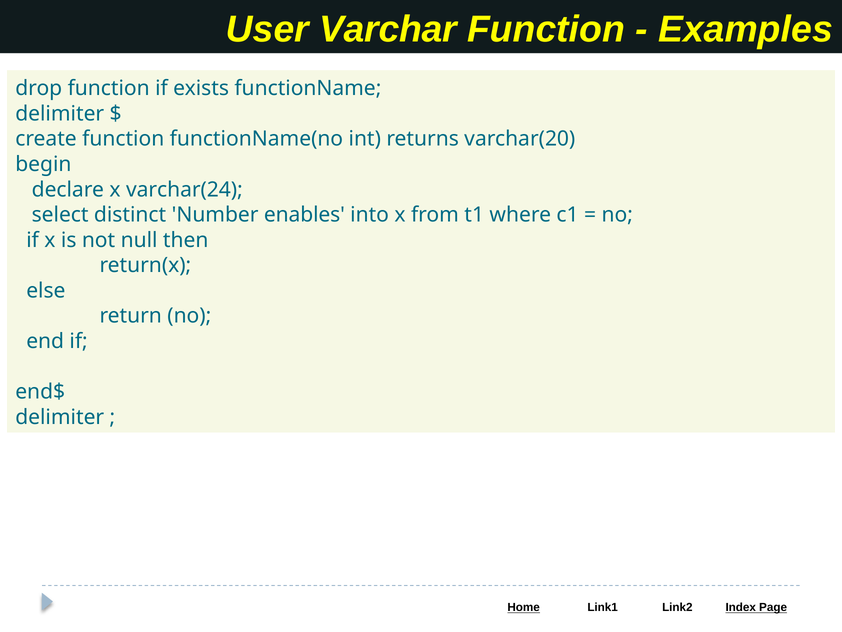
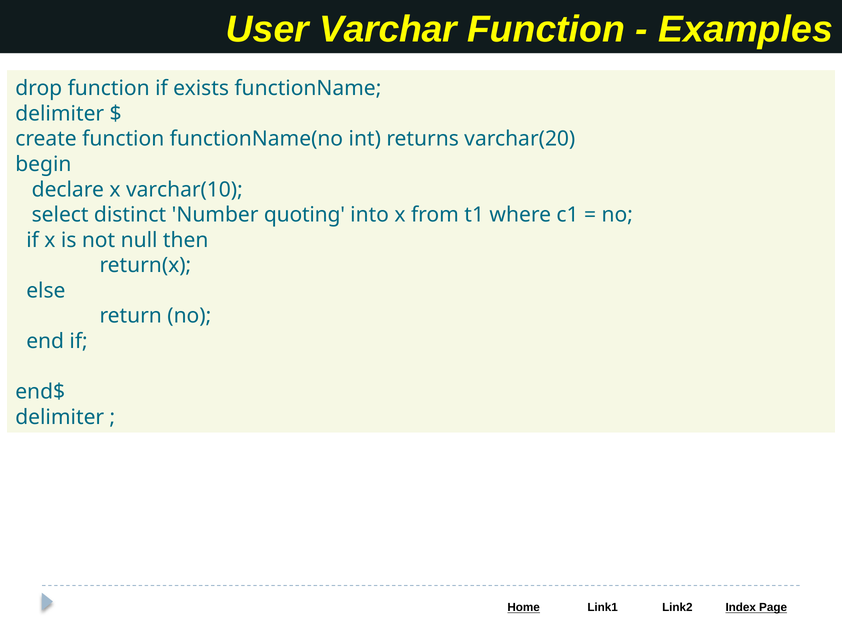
varchar(24: varchar(24 -> varchar(10
enables: enables -> quoting
